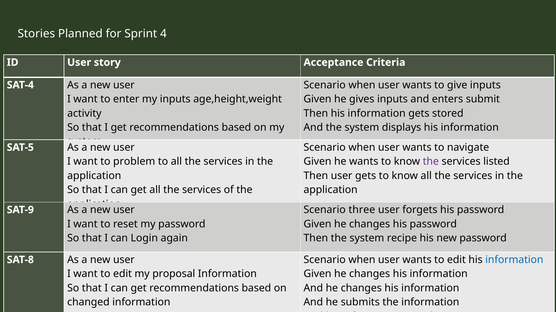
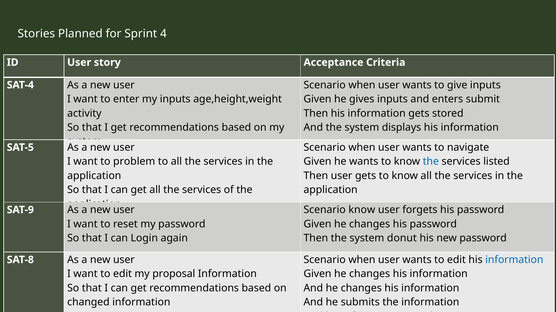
the at (431, 162) colour: purple -> blue
Scenario three: three -> know
recipe: recipe -> donut
